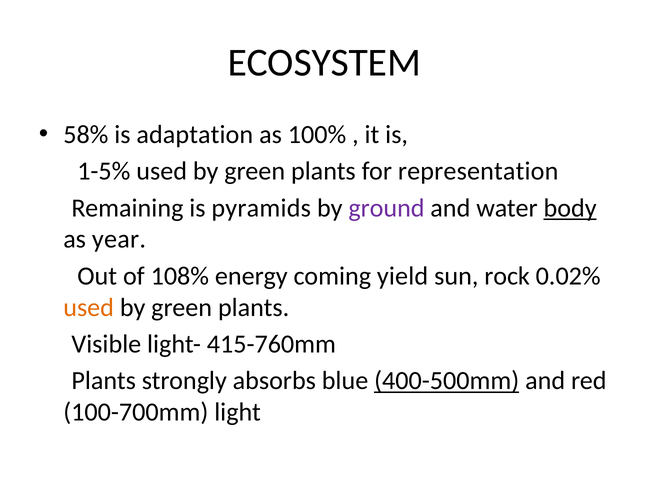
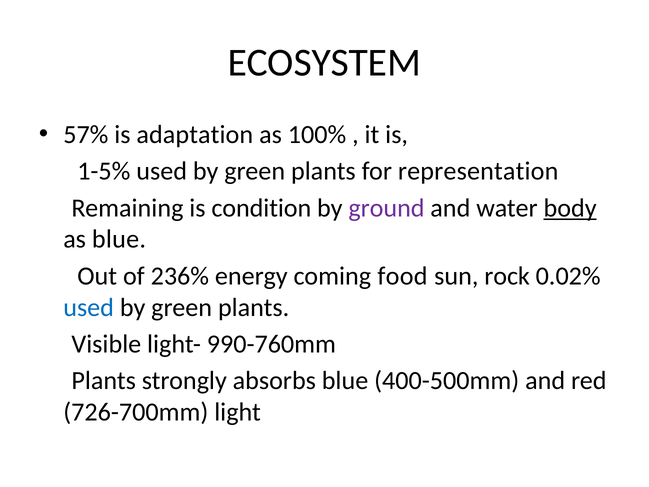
58%: 58% -> 57%
pyramids: pyramids -> condition
as year: year -> blue
108%: 108% -> 236%
yield: yield -> food
used at (89, 307) colour: orange -> blue
415-760mm: 415-760mm -> 990-760mm
400-500mm underline: present -> none
100-700mm: 100-700mm -> 726-700mm
